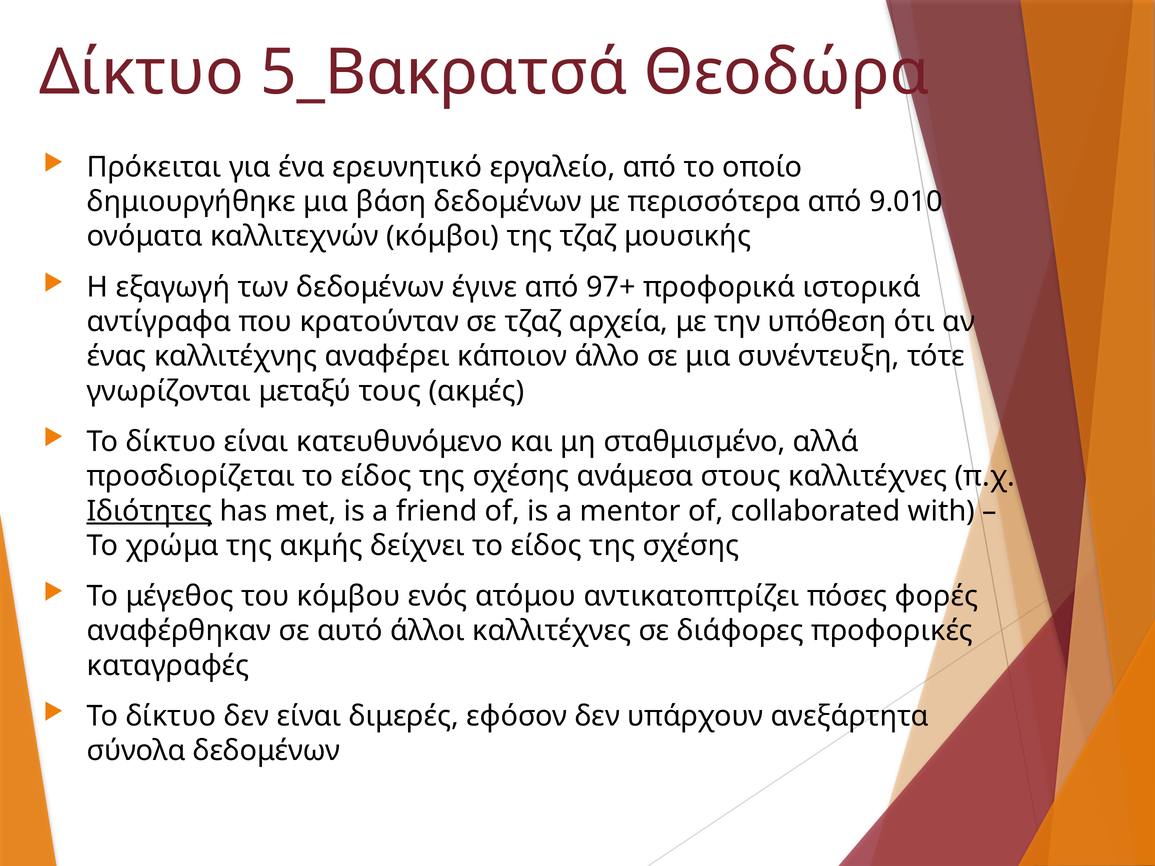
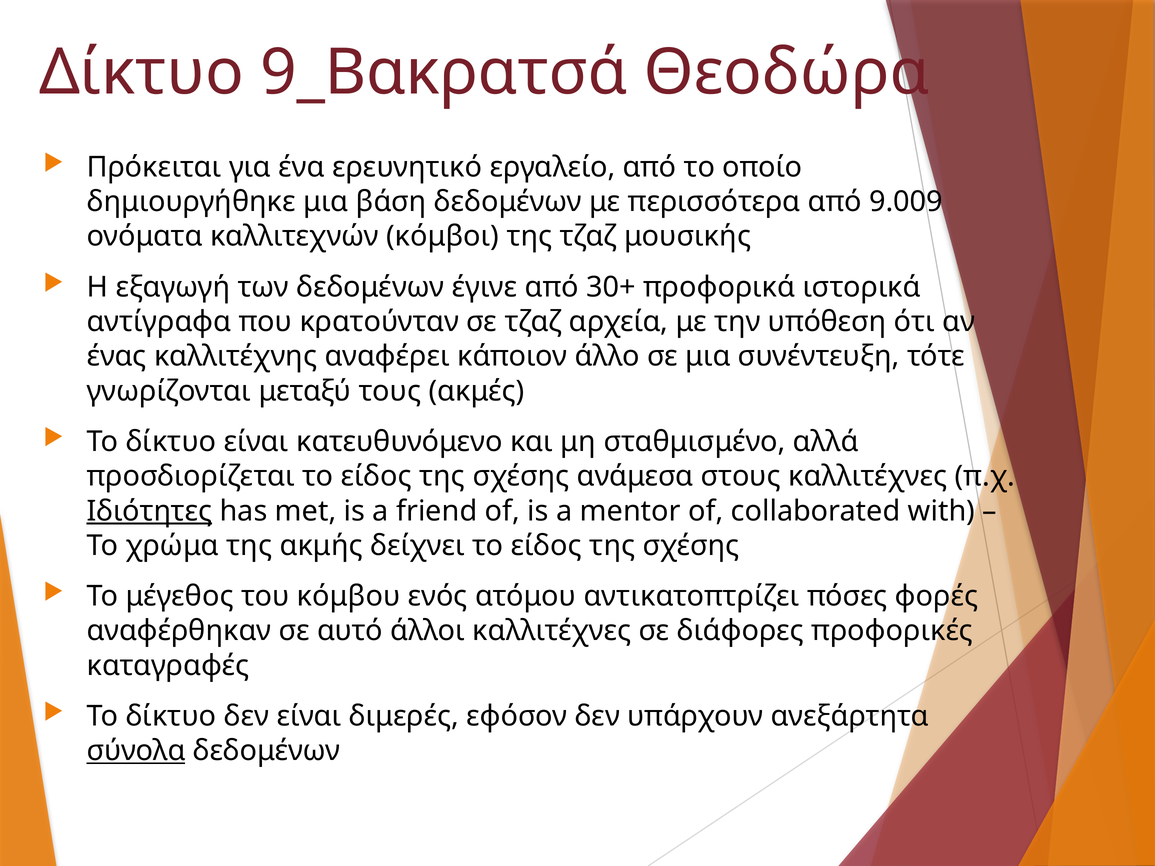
5_Βακρατσά: 5_Βακρατσά -> 9_Βακρατσά
9.010: 9.010 -> 9.009
97+: 97+ -> 30+
σύνολα underline: none -> present
